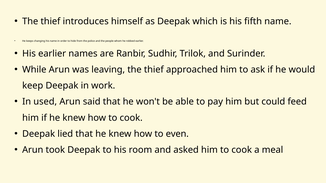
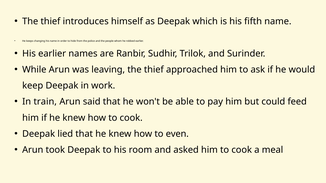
used: used -> train
